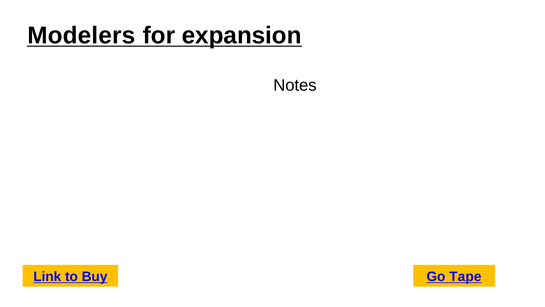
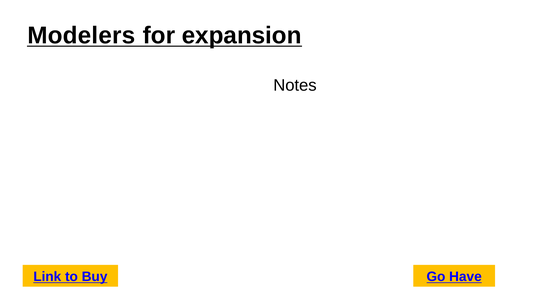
Tape: Tape -> Have
